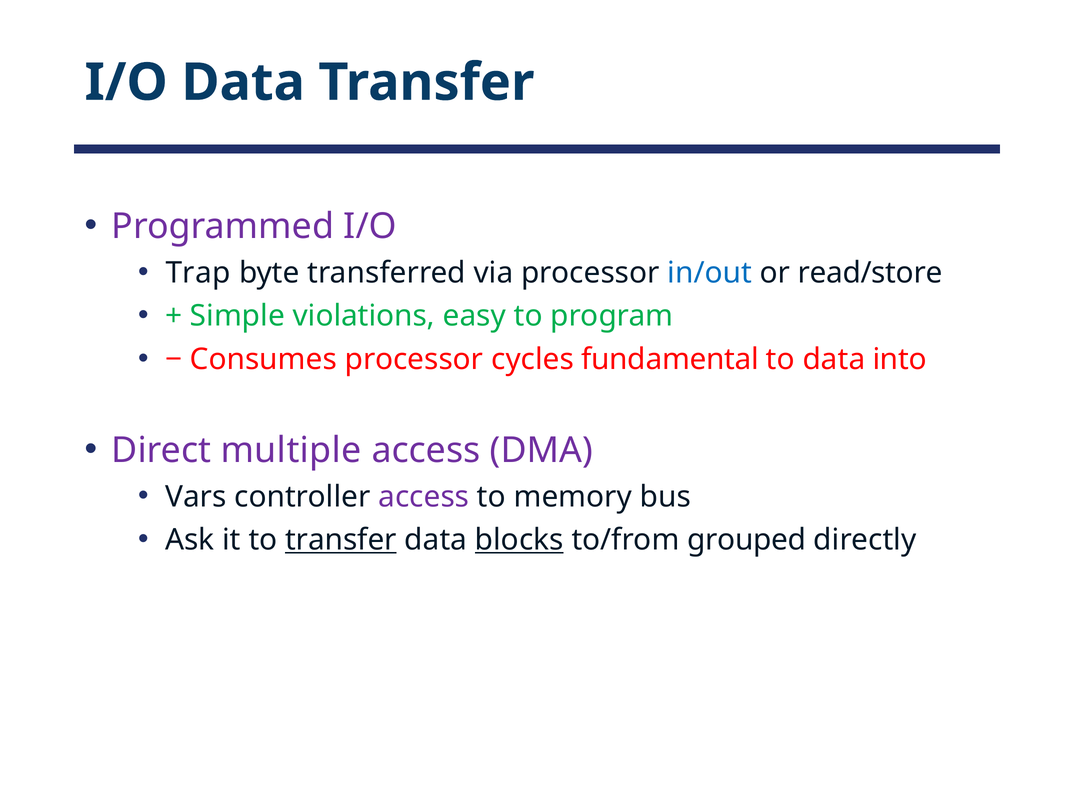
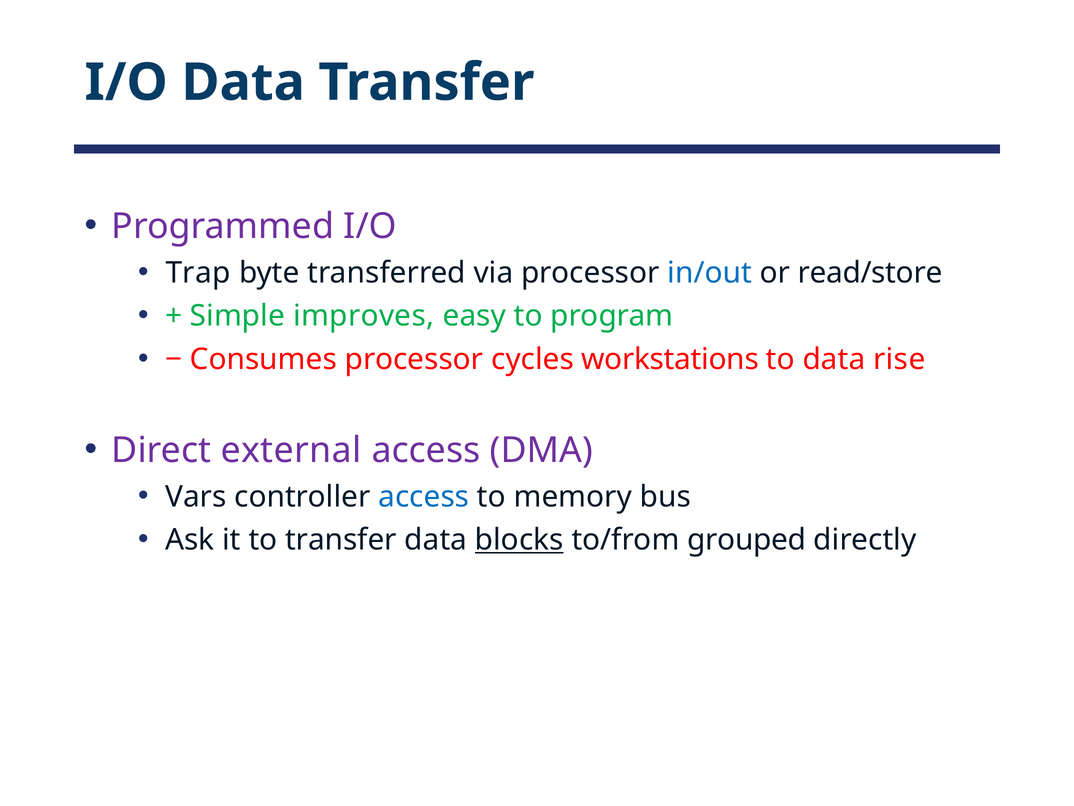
violations: violations -> improves
fundamental: fundamental -> workstations
into: into -> rise
multiple: multiple -> external
access at (424, 496) colour: purple -> blue
transfer at (341, 540) underline: present -> none
